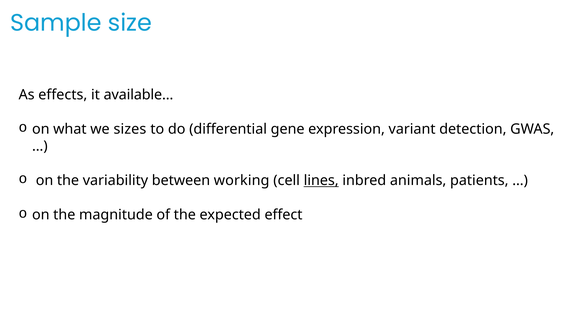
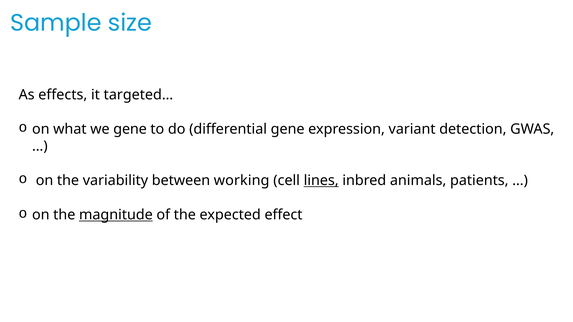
available…: available… -> targeted…
we sizes: sizes -> gene
magnitude underline: none -> present
